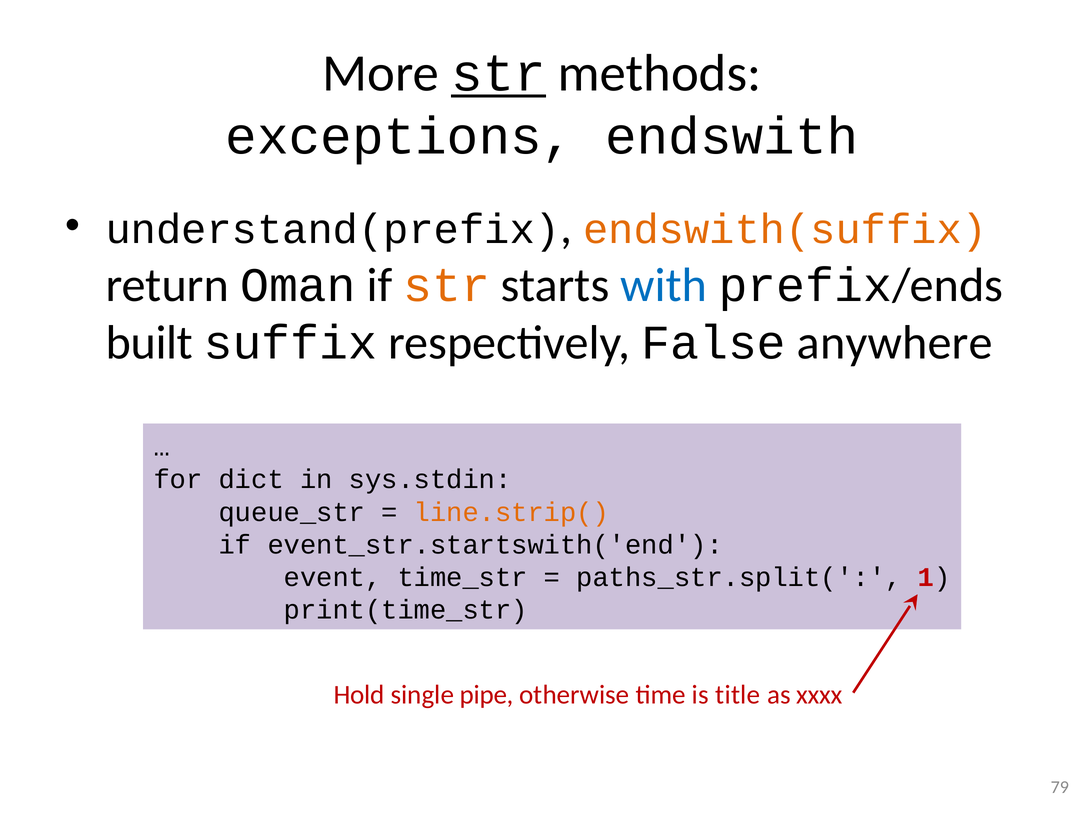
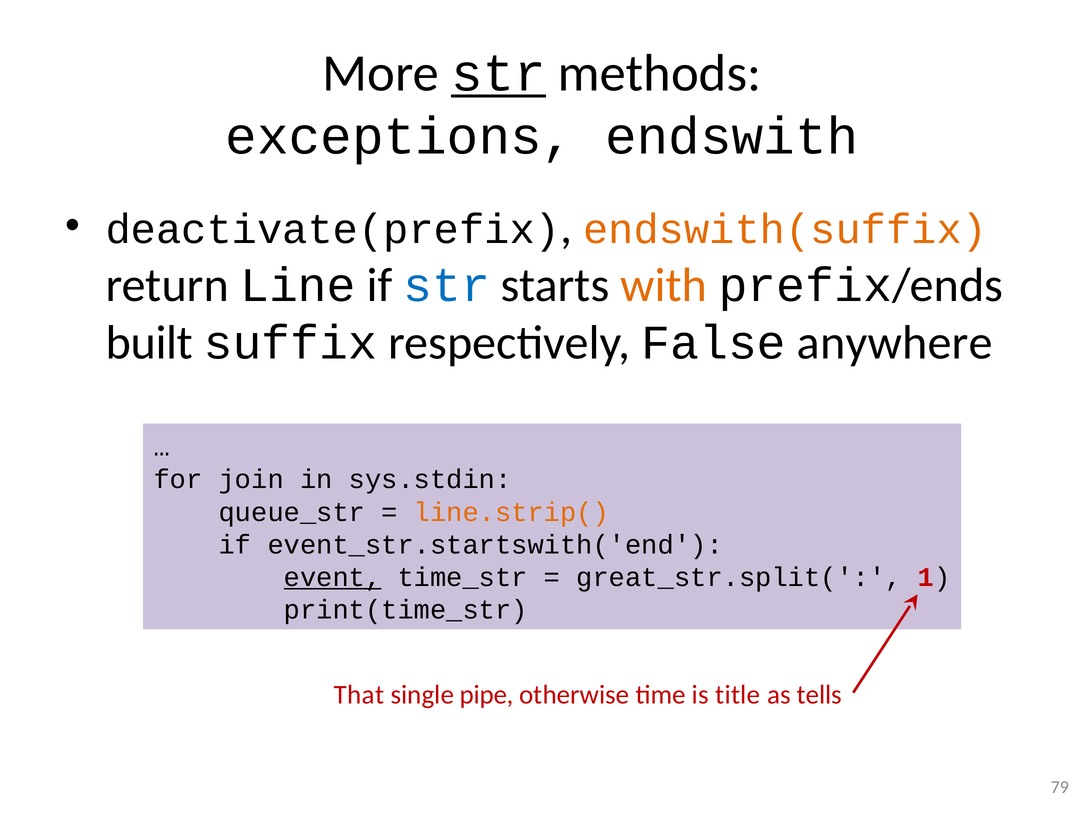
understand(prefix: understand(prefix -> deactivate(prefix
Oman: Oman -> Line
str at (447, 285) colour: orange -> blue
with colour: blue -> orange
dict: dict -> join
event underline: none -> present
paths_str.split(: paths_str.split( -> great_str.split(
Hold: Hold -> That
xxxx: xxxx -> tells
